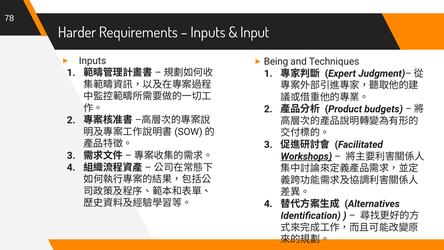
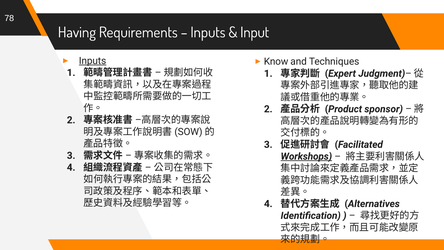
Harder: Harder -> Having
Inputs at (93, 61) underline: none -> present
Being: Being -> Know
budgets: budgets -> sponsor
